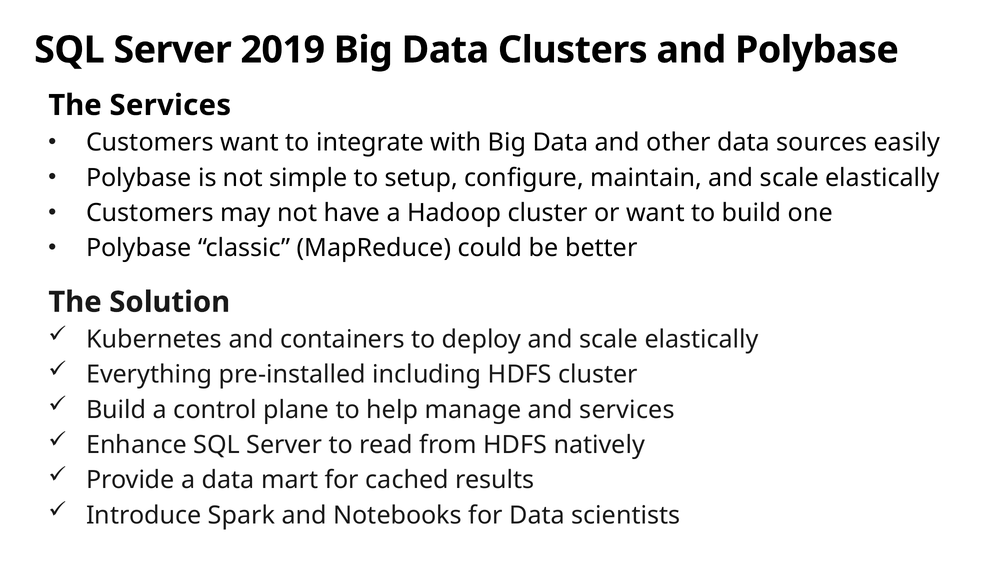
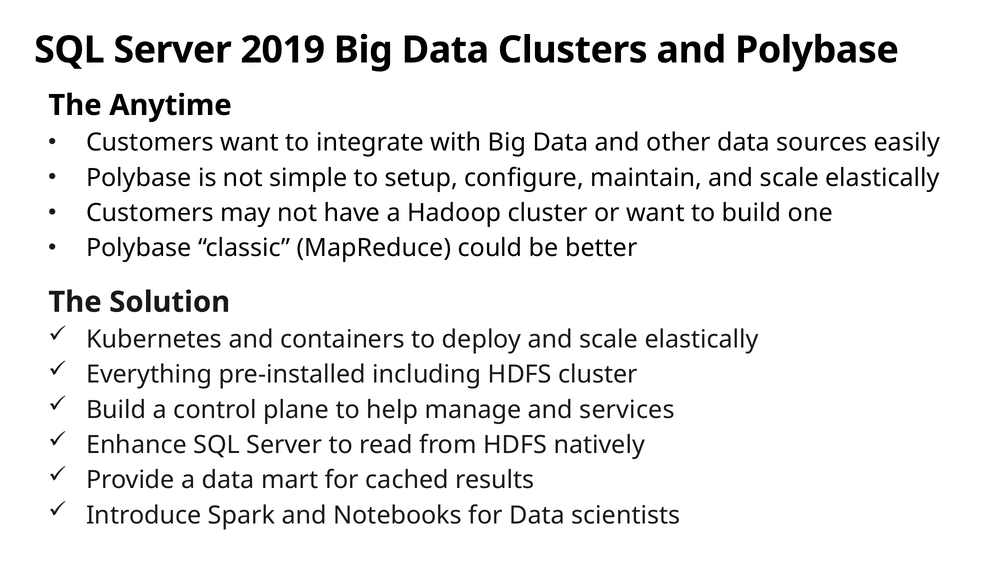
The Services: Services -> Anytime
